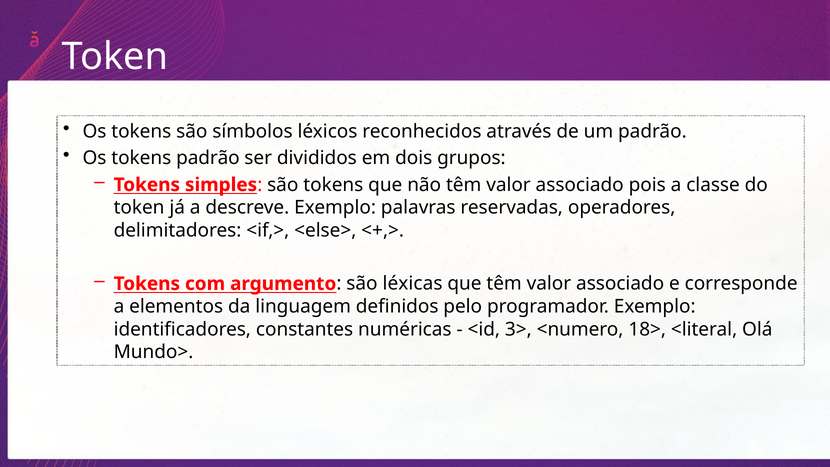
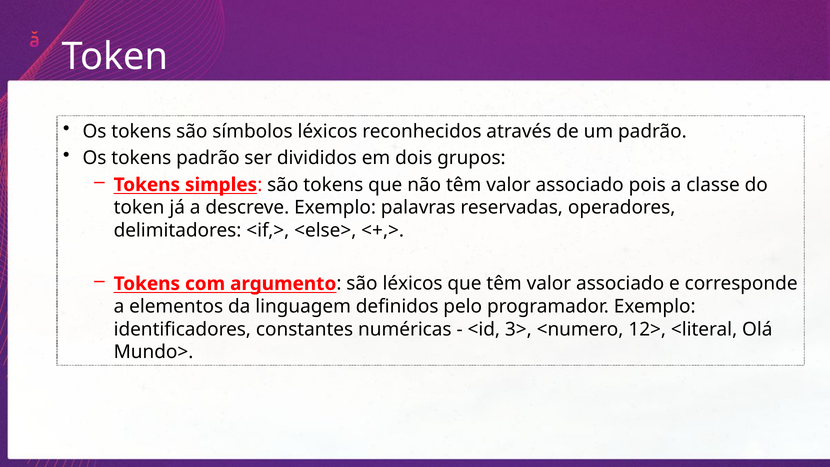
são léxicas: léxicas -> léxicos
18>: 18> -> 12>
